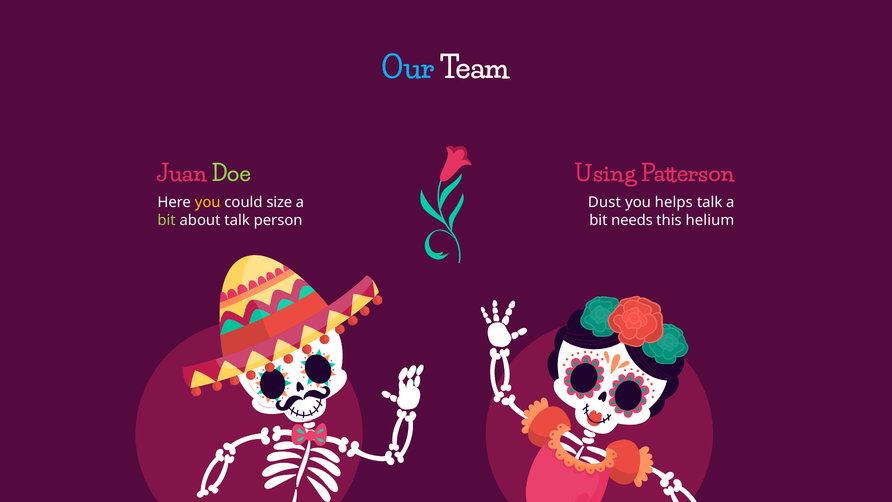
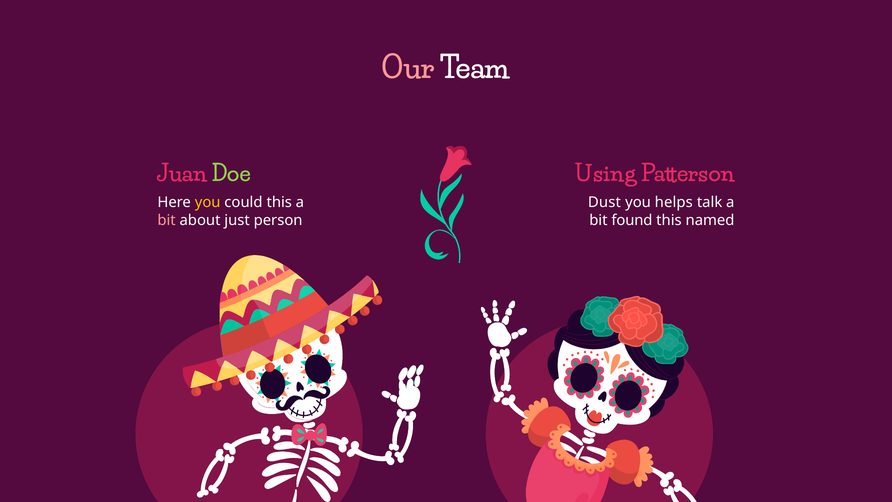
Our colour: light blue -> pink
could size: size -> this
bit at (167, 220) colour: light green -> pink
about talk: talk -> just
needs: needs -> found
helium: helium -> named
